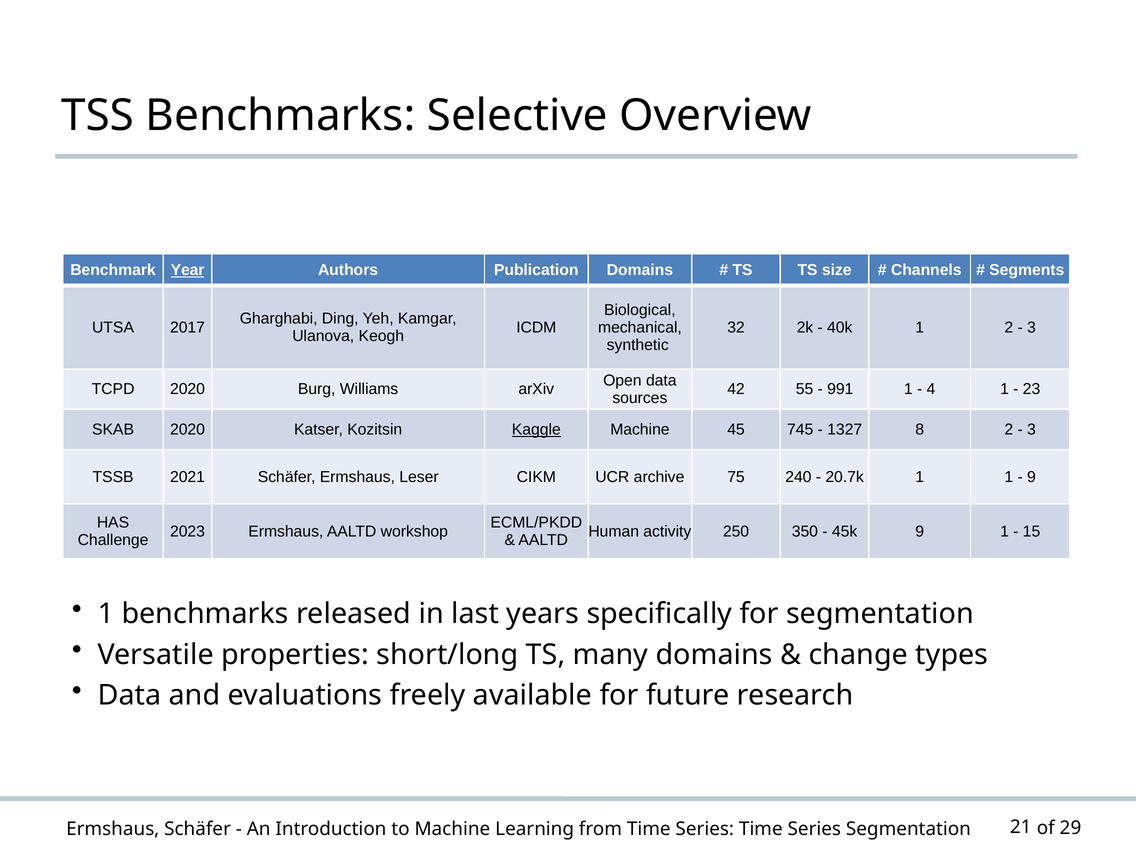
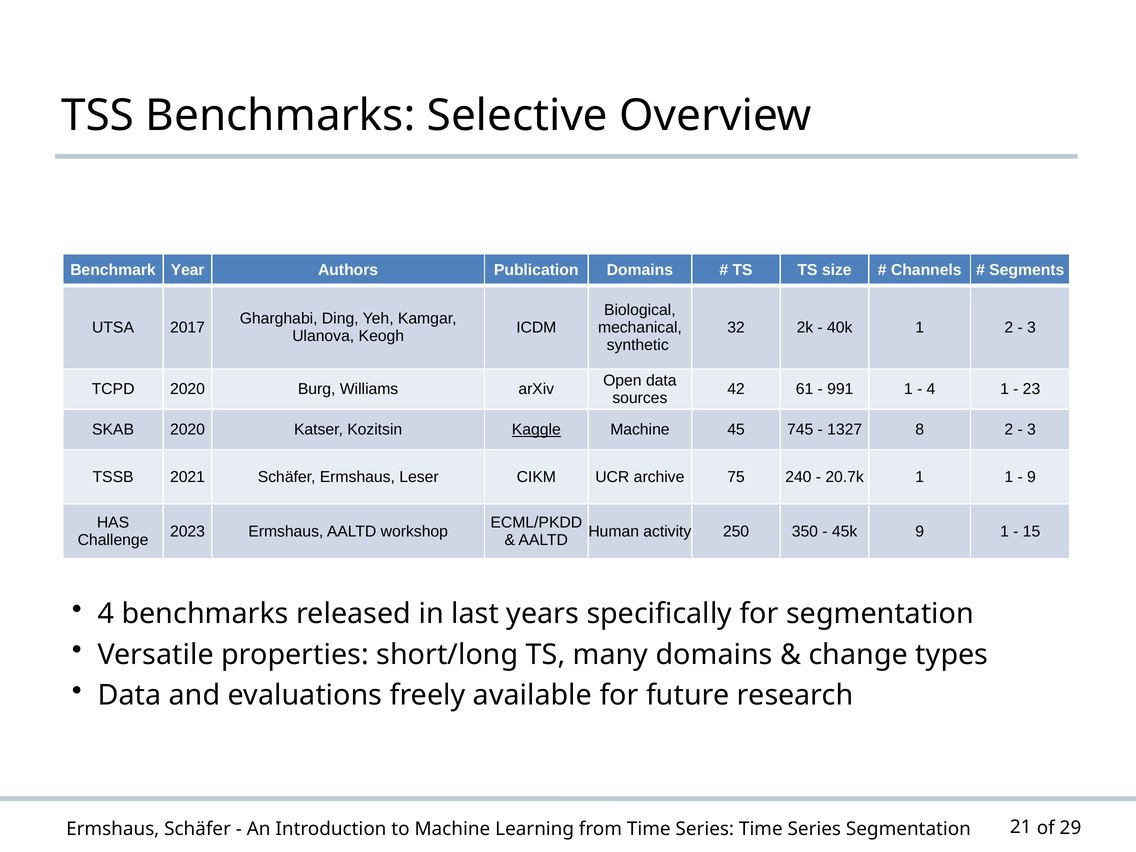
Year underline: present -> none
55: 55 -> 61
1 at (106, 614): 1 -> 4
